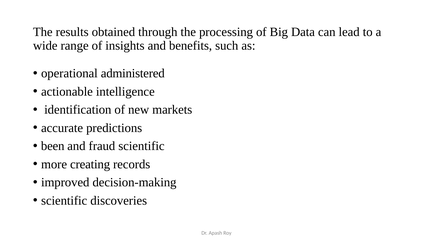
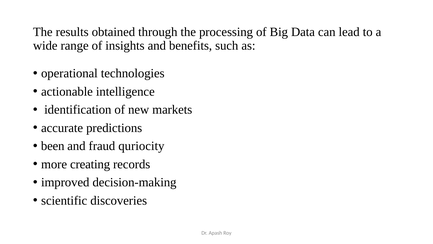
administered: administered -> technologies
fraud scientific: scientific -> quriocity
